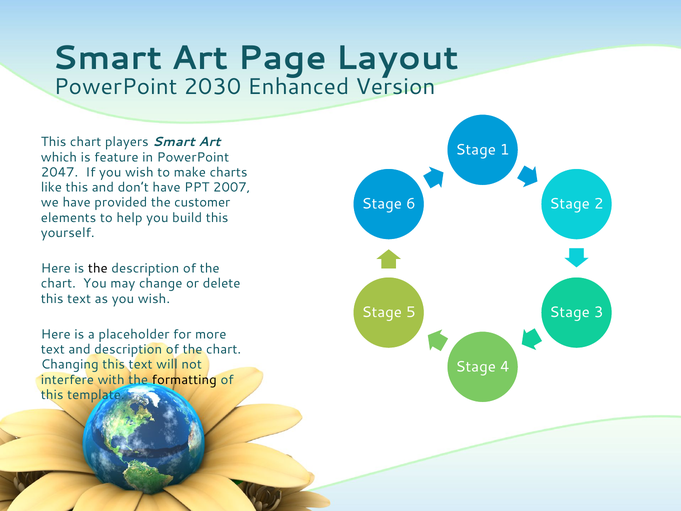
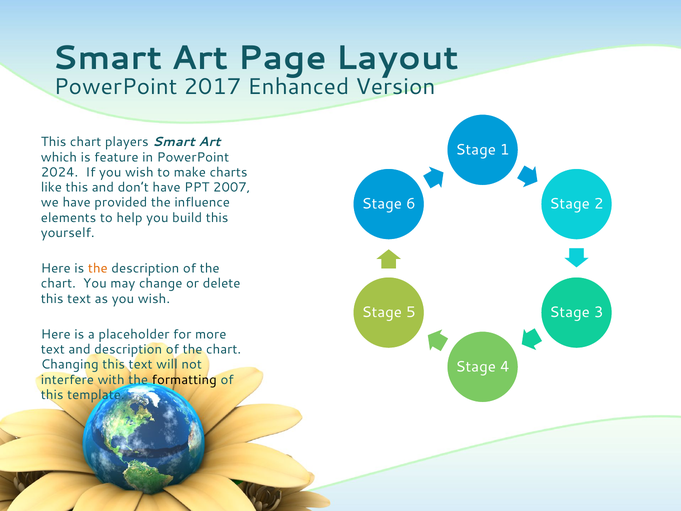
2030: 2030 -> 2017
2047: 2047 -> 2024
customer: customer -> influence
the at (98, 268) colour: black -> orange
